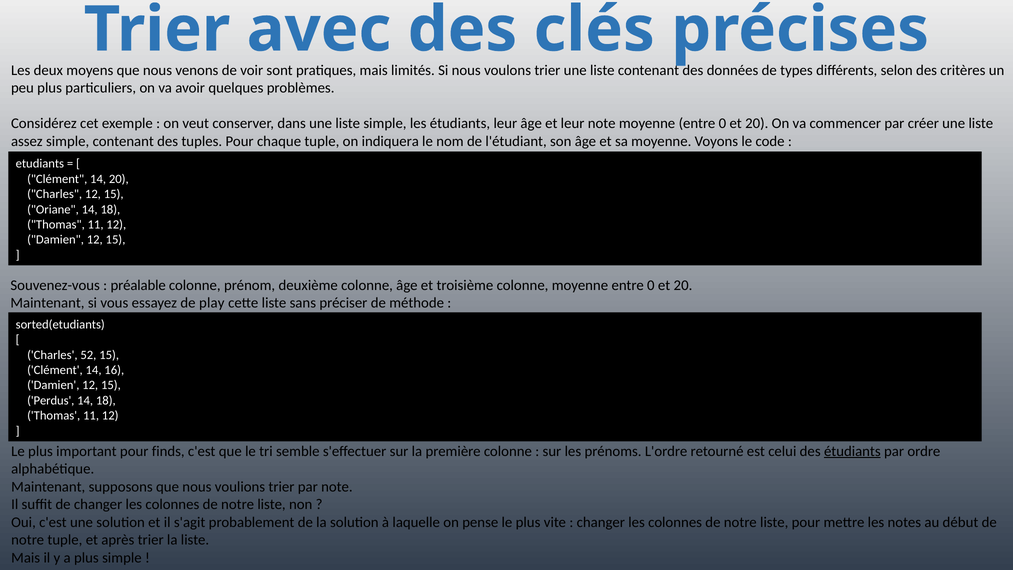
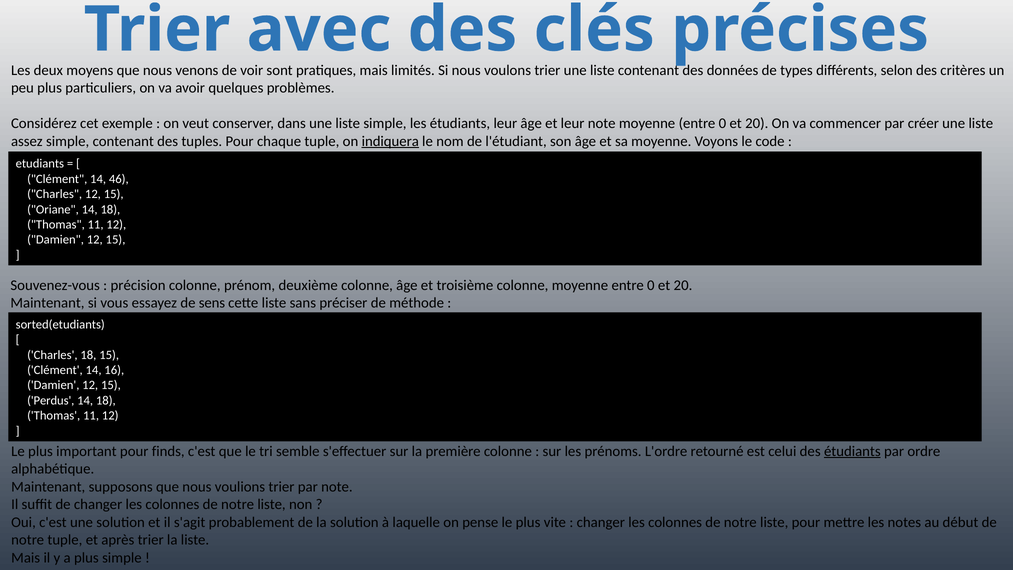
indiquera underline: none -> present
14 20: 20 -> 46
préalable: préalable -> précision
play: play -> sens
Charles 52: 52 -> 18
